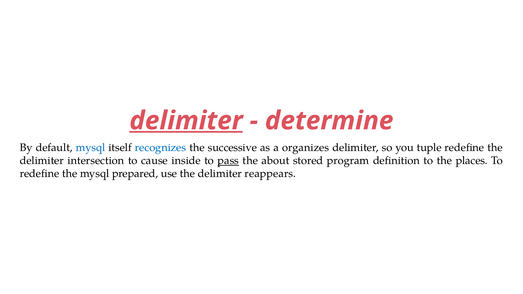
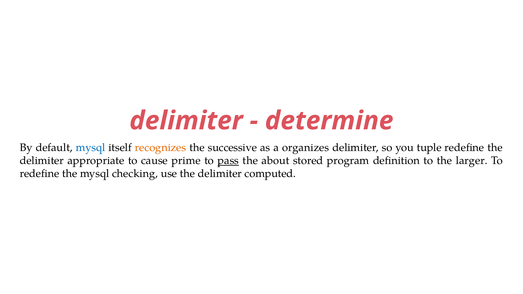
delimiter at (186, 121) underline: present -> none
recognizes colour: blue -> orange
intersection: intersection -> appropriate
inside: inside -> prime
places: places -> larger
prepared: prepared -> checking
reappears: reappears -> computed
